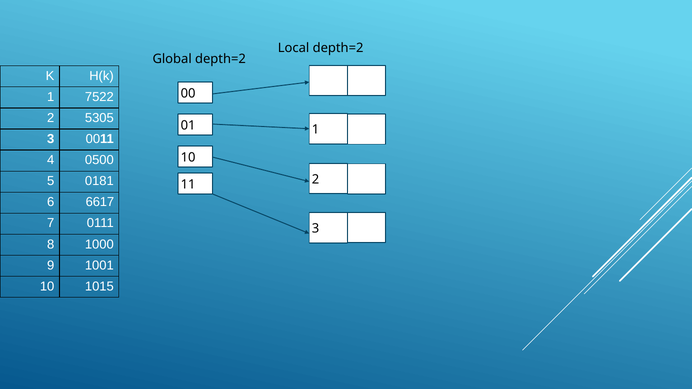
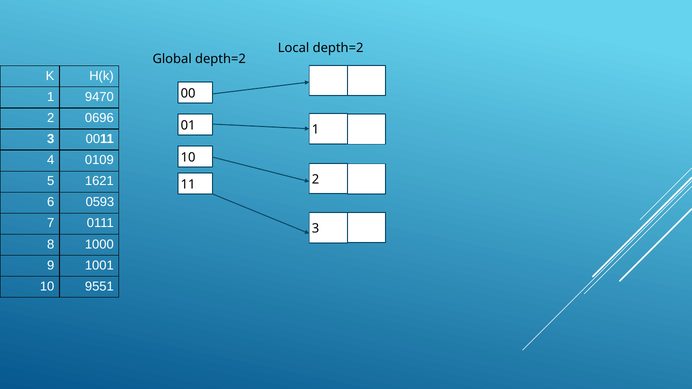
7522: 7522 -> 9470
5305: 5305 -> 0696
0500: 0500 -> 0109
0181: 0181 -> 1621
6617: 6617 -> 0593
1015: 1015 -> 9551
